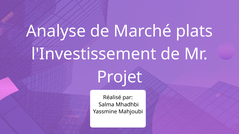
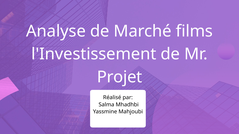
plats: plats -> films
